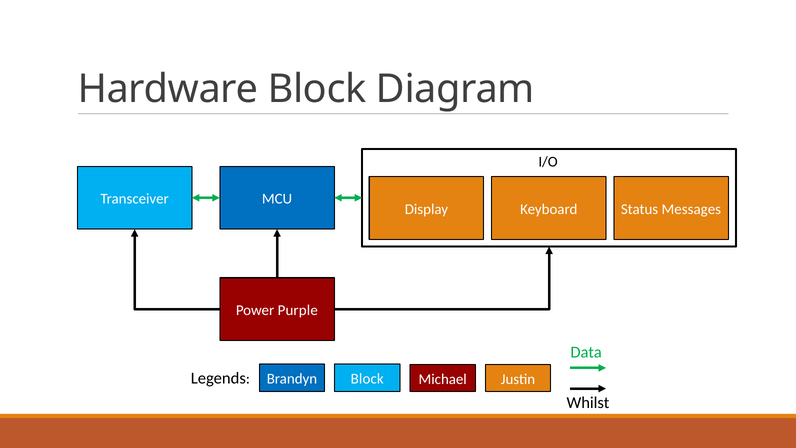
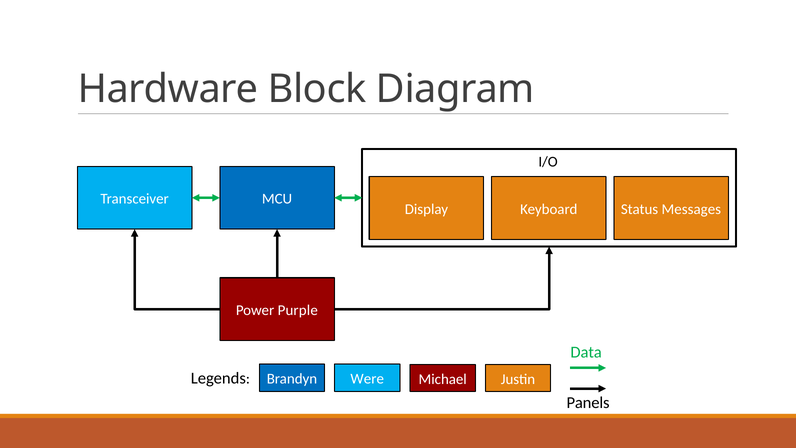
Brandyn Block: Block -> Were
Whilst: Whilst -> Panels
